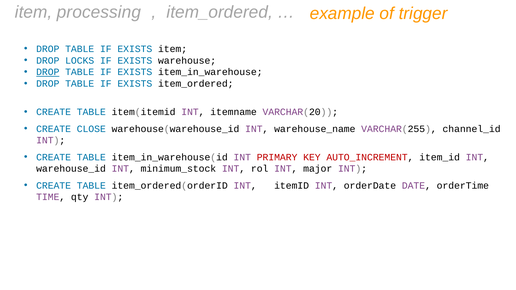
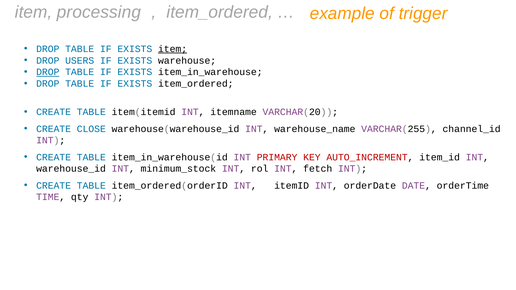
item at (173, 49) underline: none -> present
LOCKS: LOCKS -> USERS
major: major -> fetch
